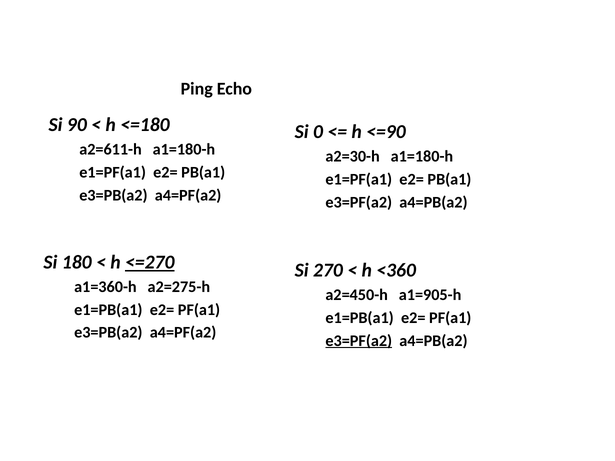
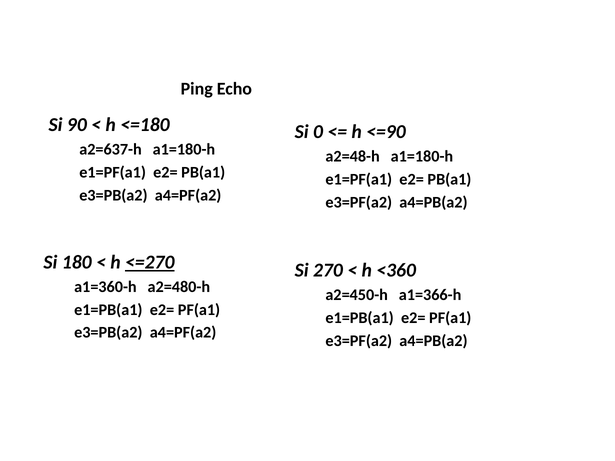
a2=611-h: a2=611-h -> a2=637-h
a2=30-h: a2=30-h -> a2=48-h
a2=275-h: a2=275-h -> a2=480-h
a1=905-h: a1=905-h -> a1=366-h
e3=PF(a2 at (359, 341) underline: present -> none
